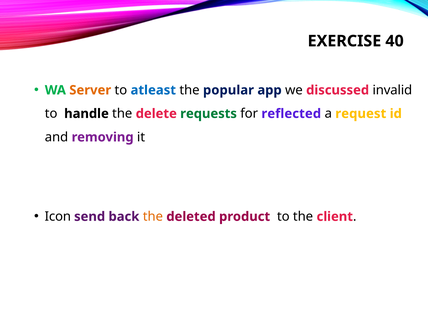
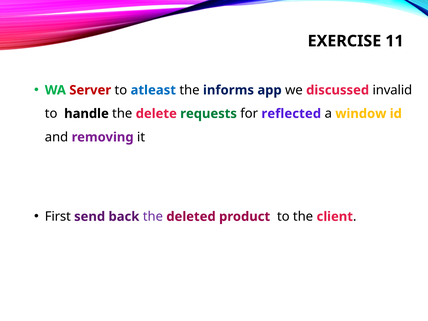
40: 40 -> 11
Server colour: orange -> red
popular: popular -> informs
request: request -> window
Icon: Icon -> First
the at (153, 217) colour: orange -> purple
